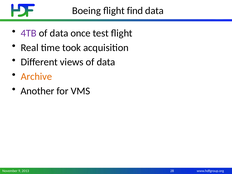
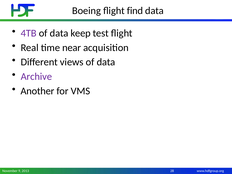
once: once -> keep
took: took -> near
Archive colour: orange -> purple
